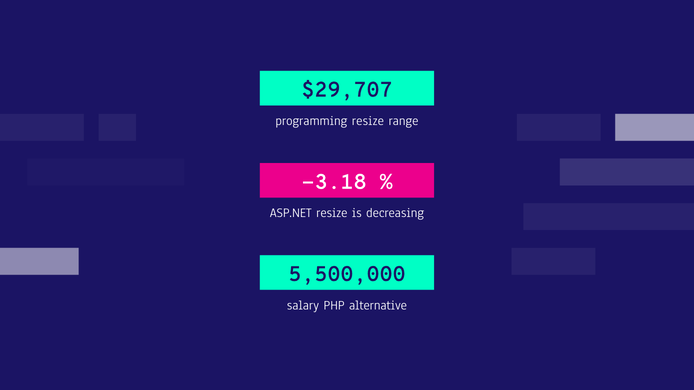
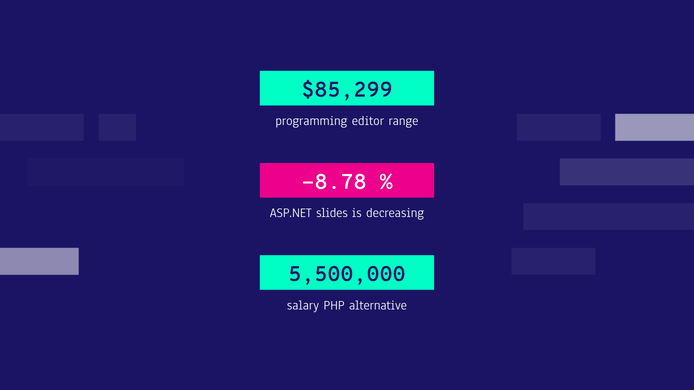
$29,707: $29,707 -> $85,299
programming resize: resize -> editor
-3.18: -3.18 -> -8.78
ASP.NET resize: resize -> slides
